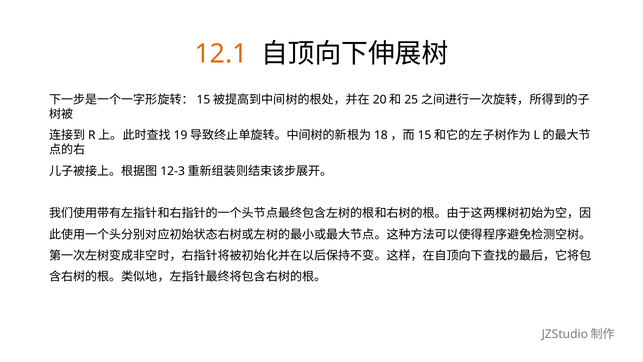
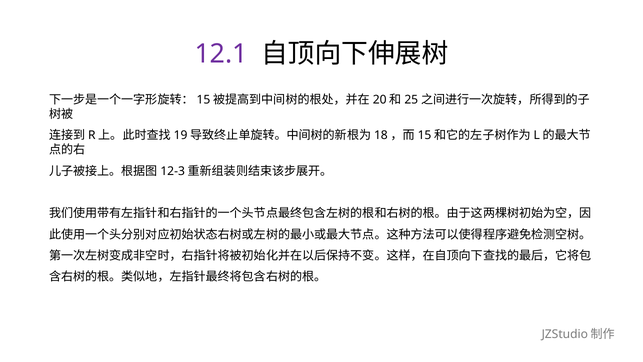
12.1 colour: orange -> purple
